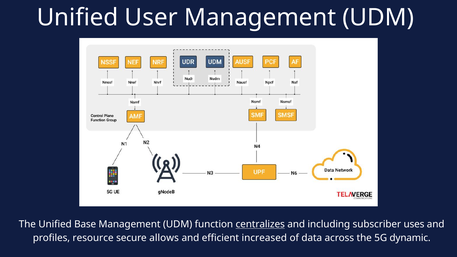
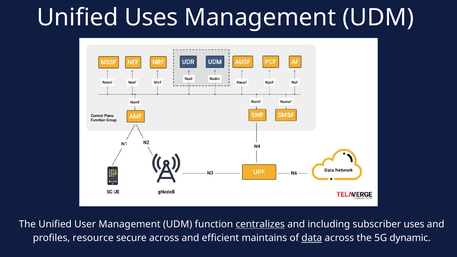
Unified User: User -> Uses
Base: Base -> User
secure allows: allows -> across
increased: increased -> maintains
data underline: none -> present
